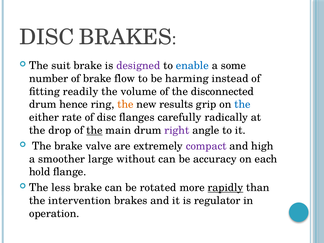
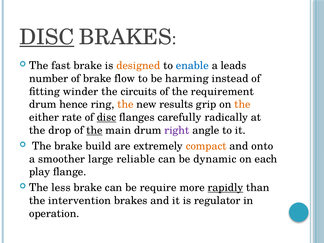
DISC at (47, 37) underline: none -> present
suit: suit -> fast
designed colour: purple -> orange
some: some -> leads
readily: readily -> winder
volume: volume -> circuits
disconnected: disconnected -> requirement
the at (242, 104) colour: blue -> orange
disc at (106, 117) underline: none -> present
valve: valve -> build
compact colour: purple -> orange
high: high -> onto
without: without -> reliable
accuracy: accuracy -> dynamic
hold: hold -> play
rotated: rotated -> require
